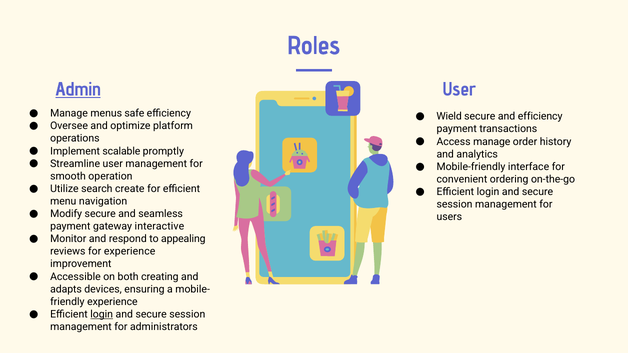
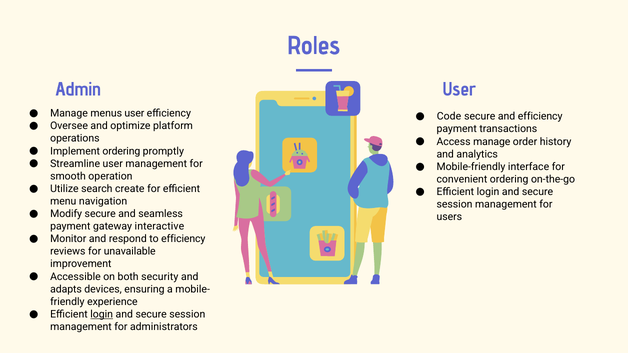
Admin underline: present -> none
menus safe: safe -> user
Wield: Wield -> Code
Implement scalable: scalable -> ordering
to appealing: appealing -> efficiency
for experience: experience -> unavailable
creating: creating -> security
